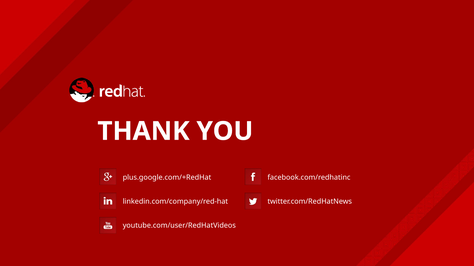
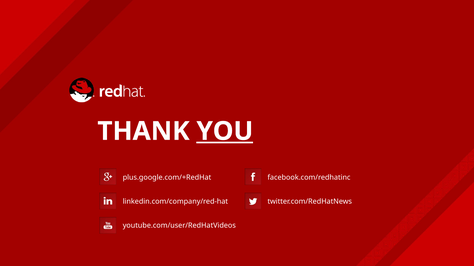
YOU underline: none -> present
